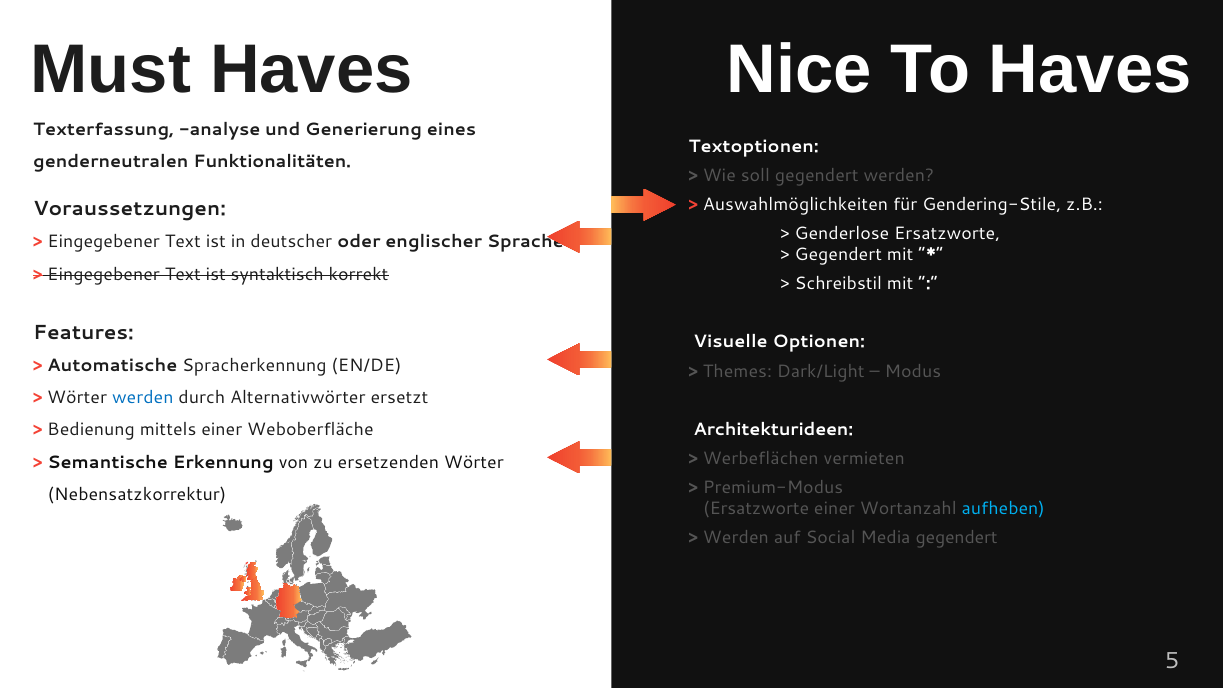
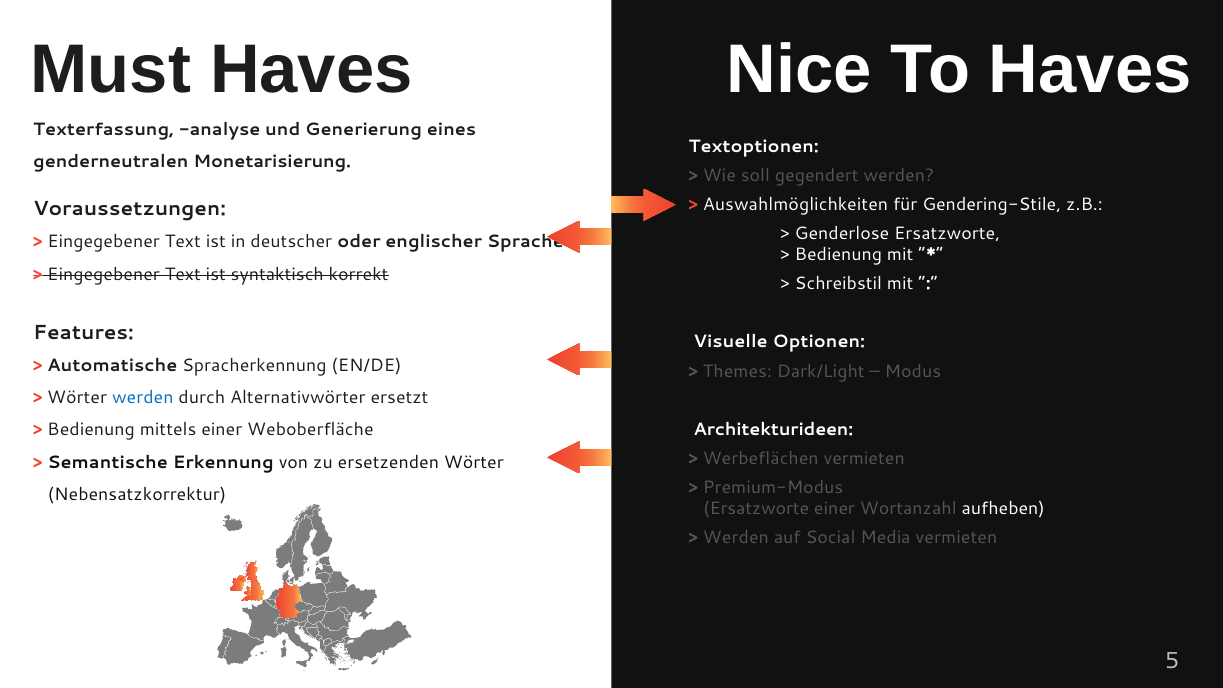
Funktionalitäten: Funktionalitäten -> Monetarisierung
Gegendert at (838, 255): Gegendert -> Bedienung
aufheben colour: light blue -> white
Media gegendert: gegendert -> vermieten
